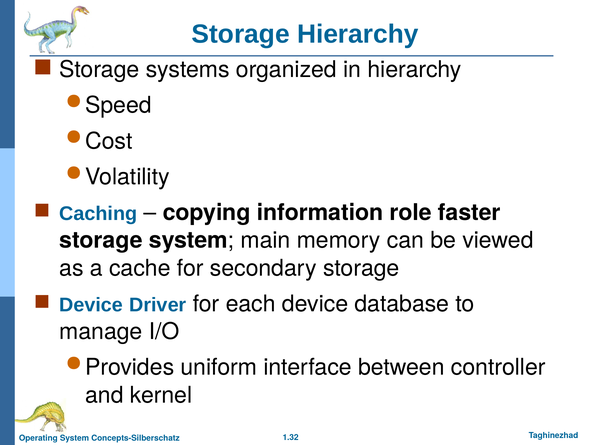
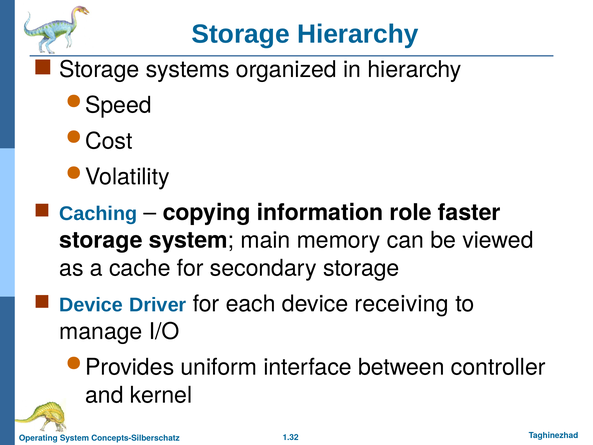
database: database -> receiving
